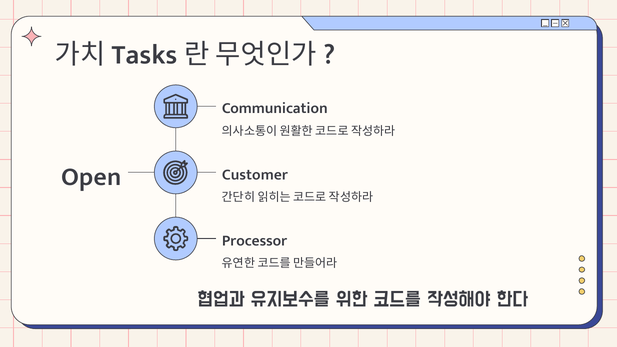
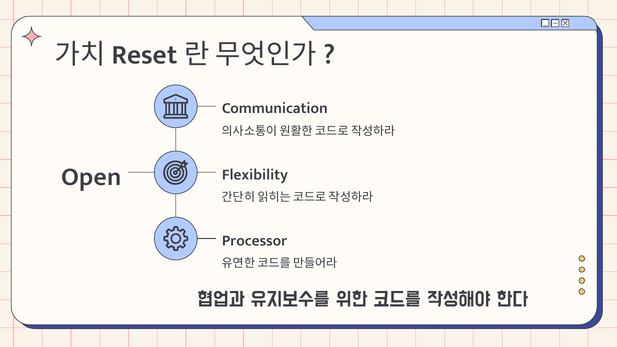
Tasks: Tasks -> Reset
Customer: Customer -> Flexibility
